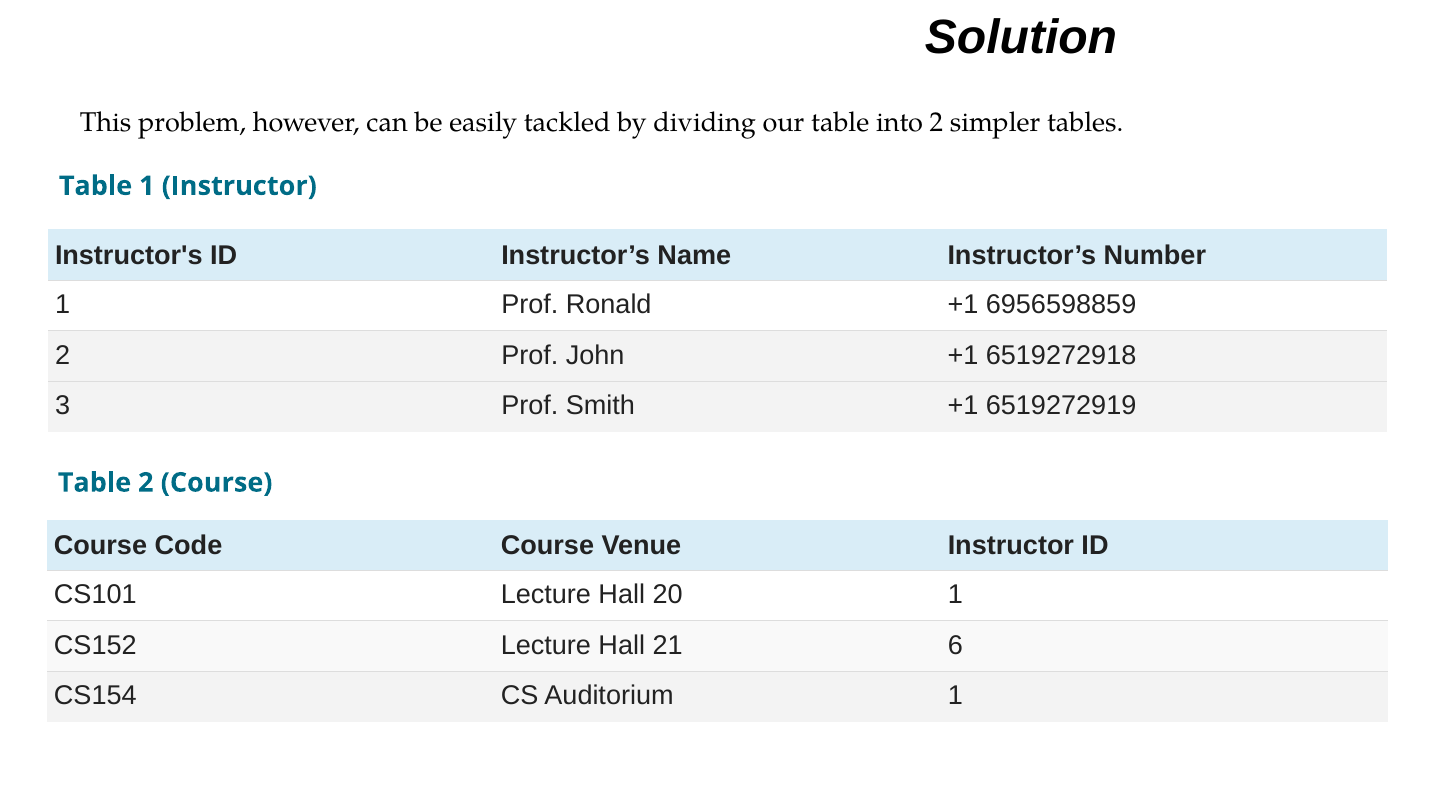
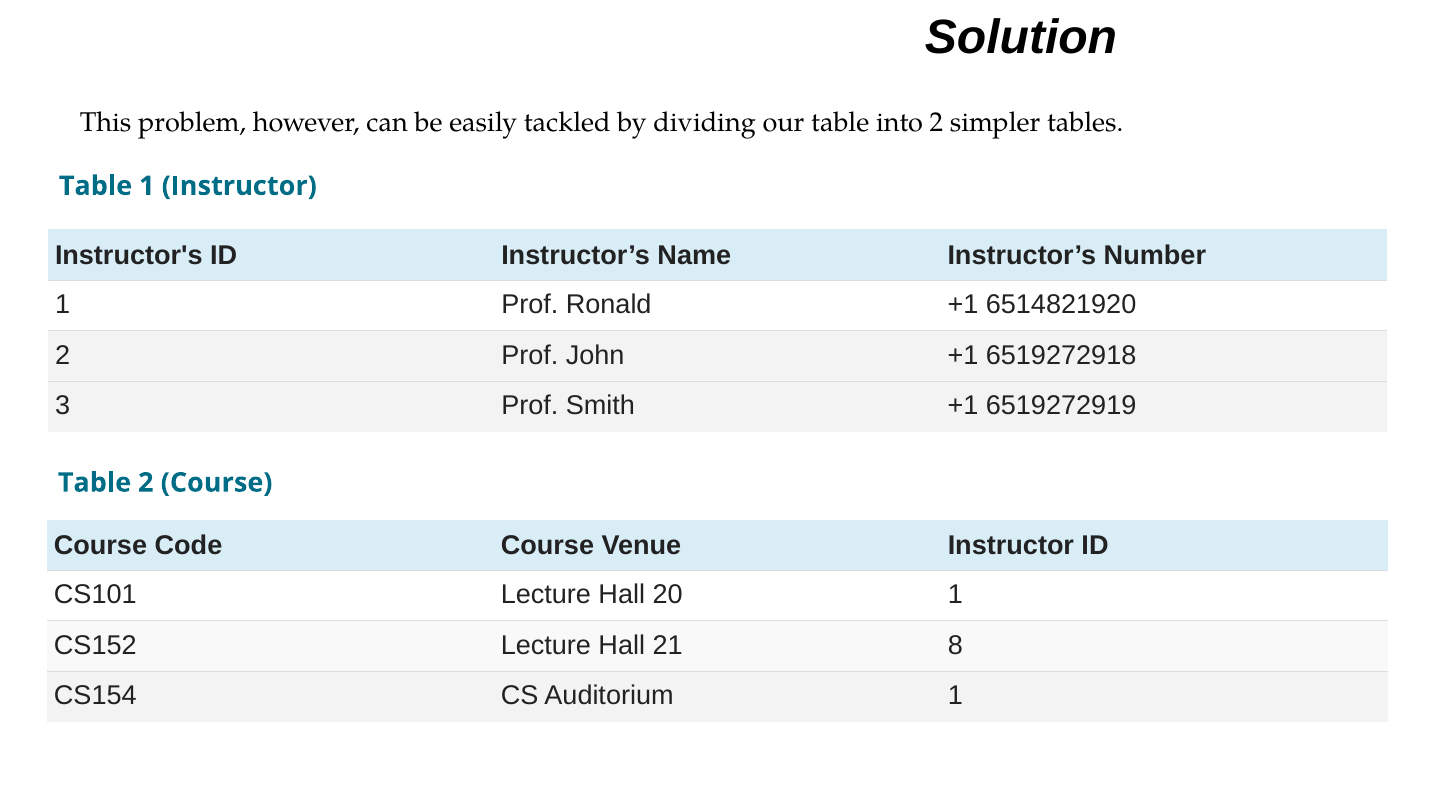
6956598859: 6956598859 -> 6514821920
6: 6 -> 8
